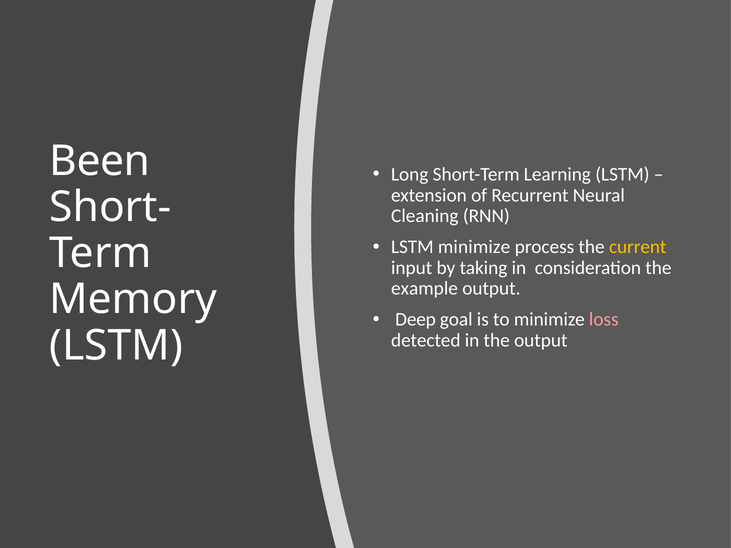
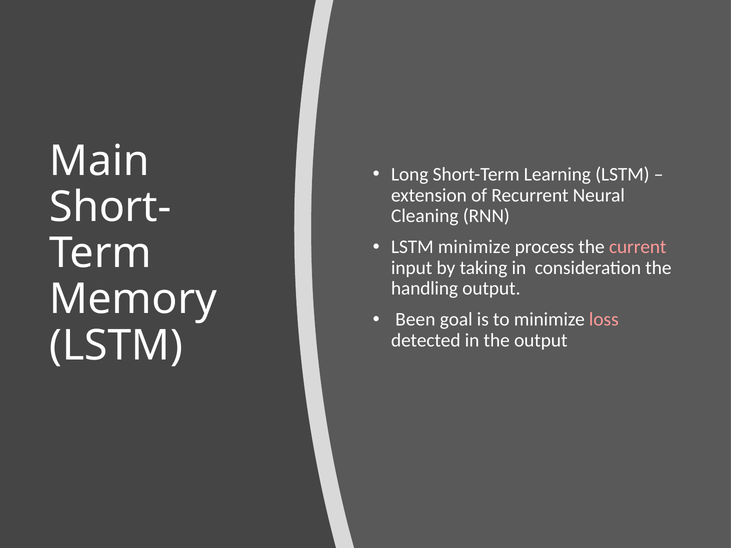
Been: Been -> Main
current colour: yellow -> pink
example: example -> handling
Deep: Deep -> Been
